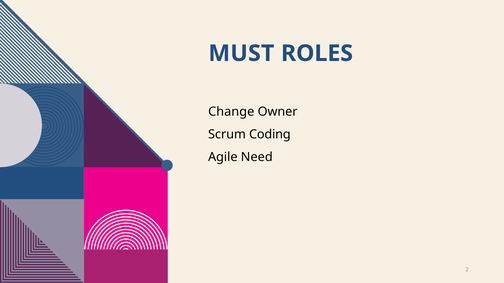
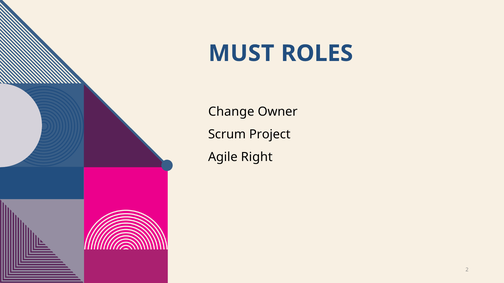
Coding: Coding -> Project
Need: Need -> Right
